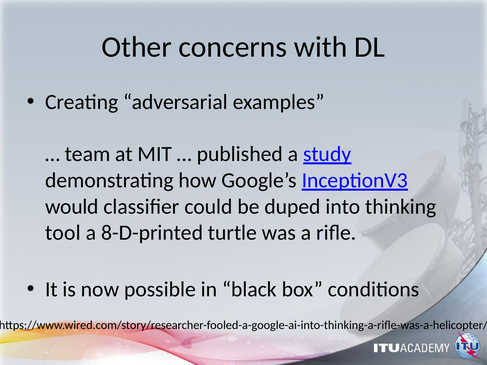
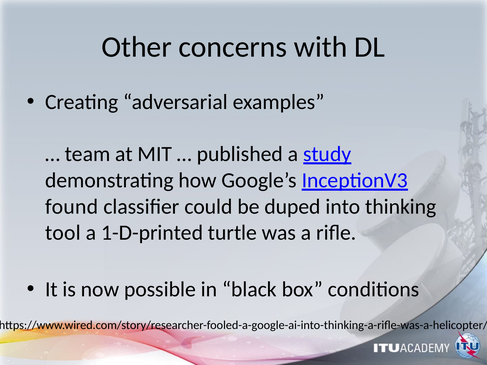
would: would -> found
8-D-printed: 8-D-printed -> 1-D-printed
